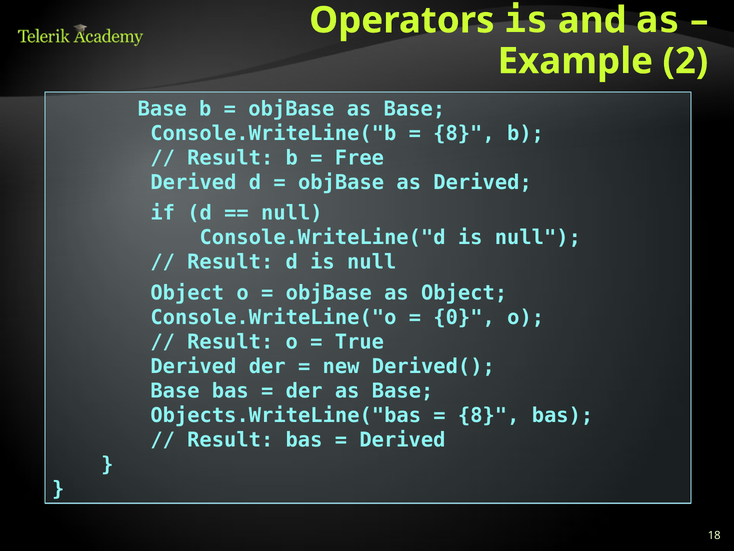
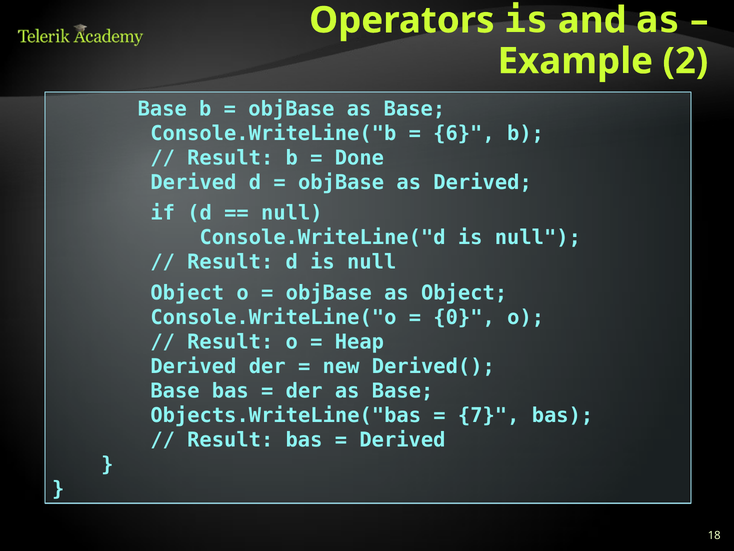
8 at (464, 133): 8 -> 6
Free: Free -> Done
True: True -> Heap
8 at (489, 415): 8 -> 7
